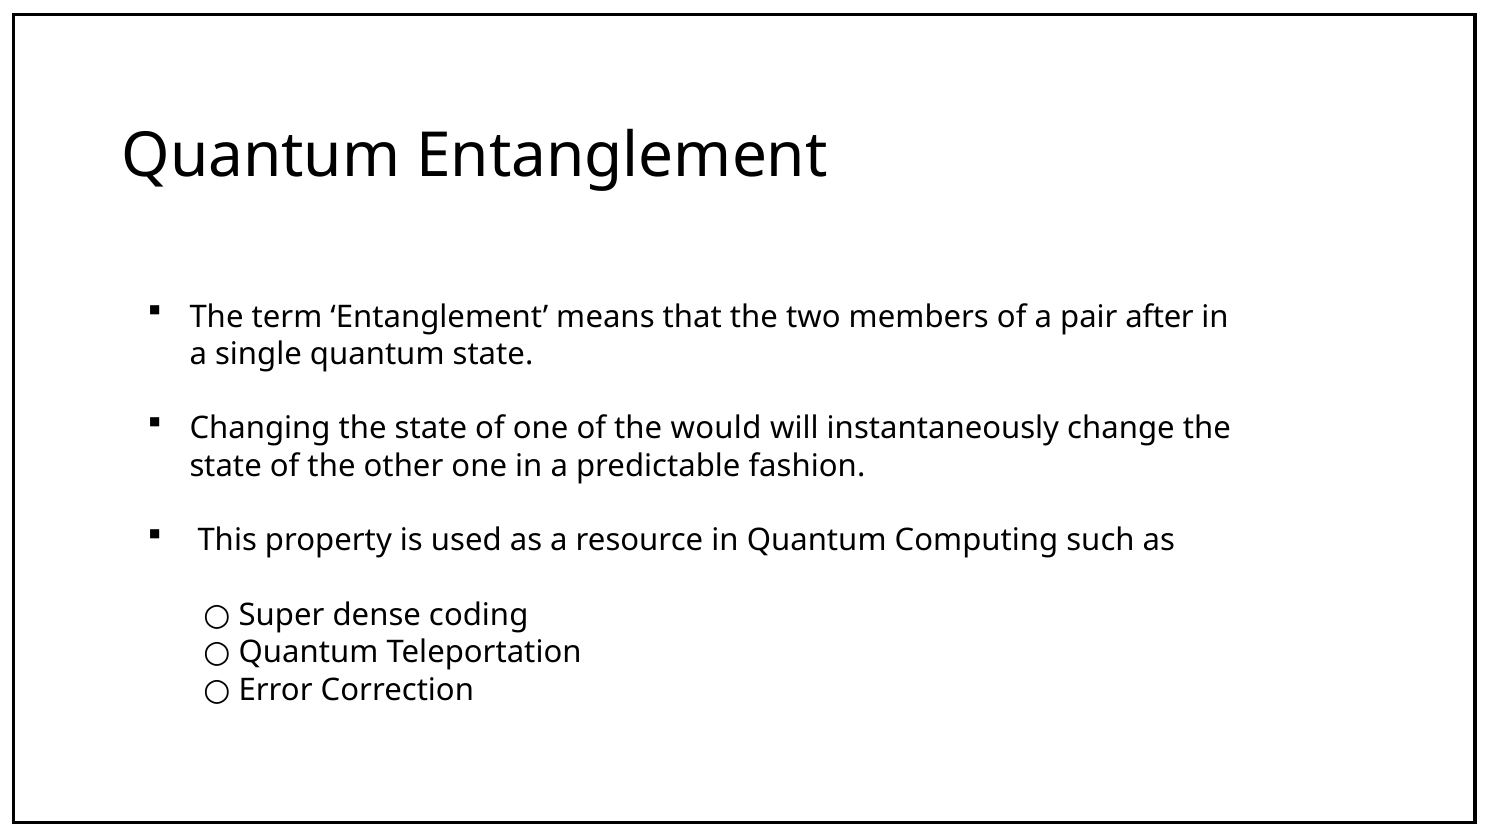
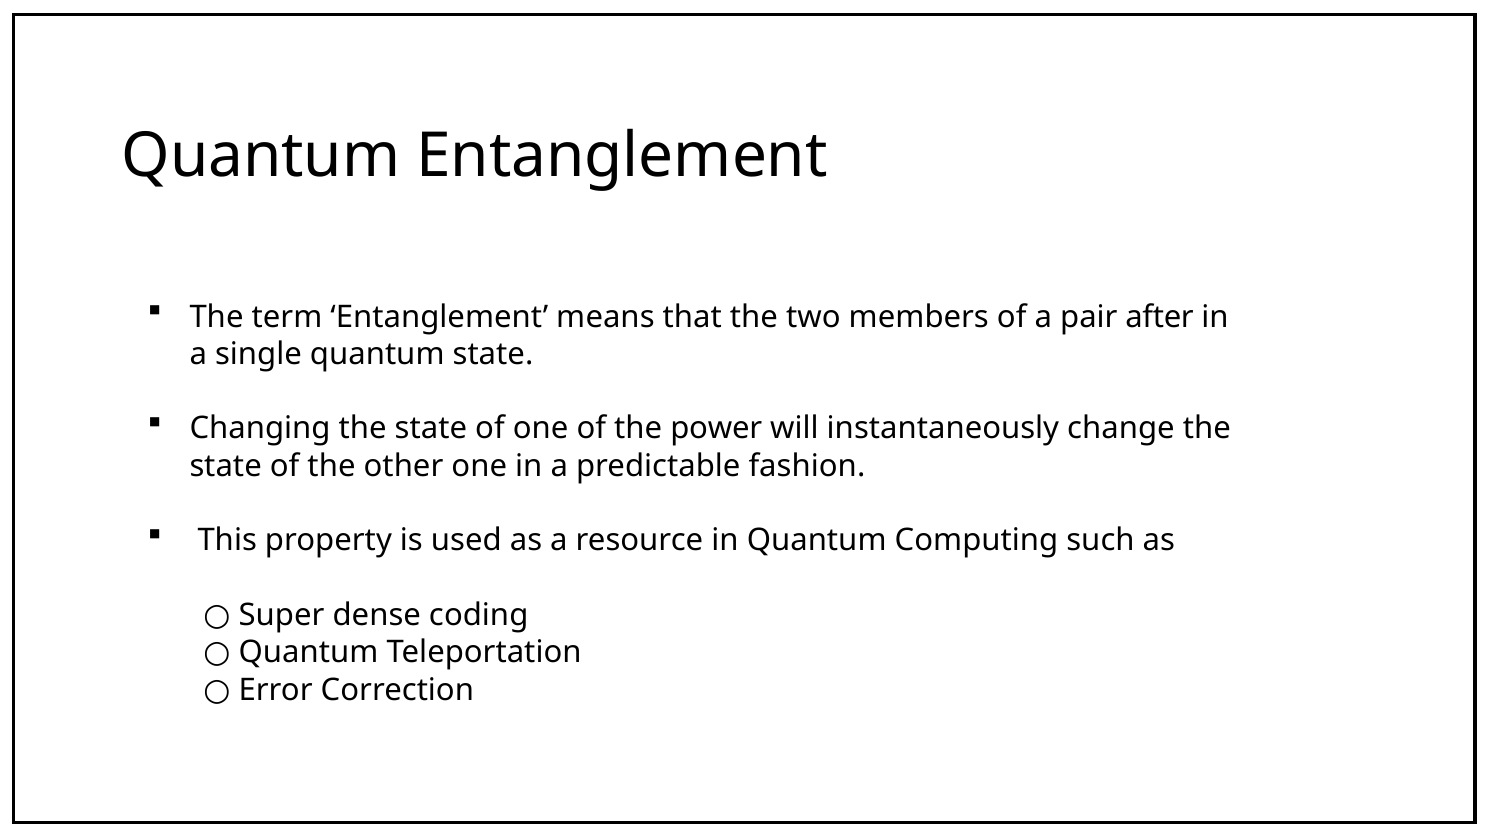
would: would -> power
